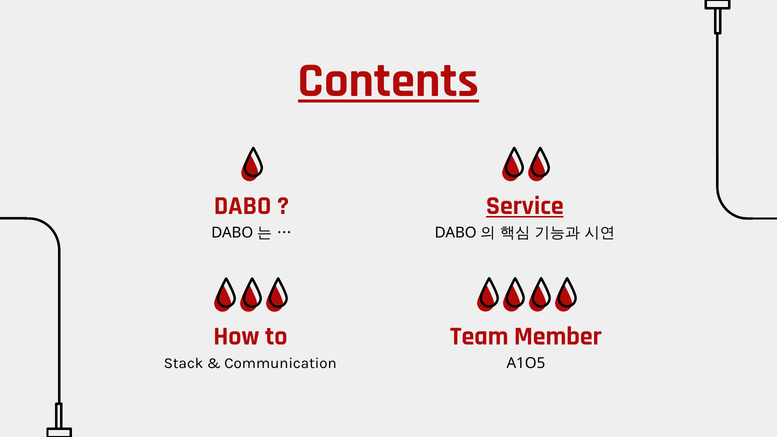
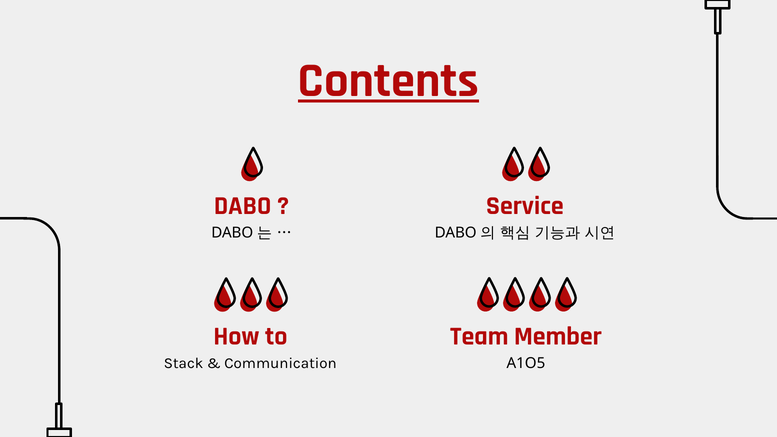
Service underline: present -> none
